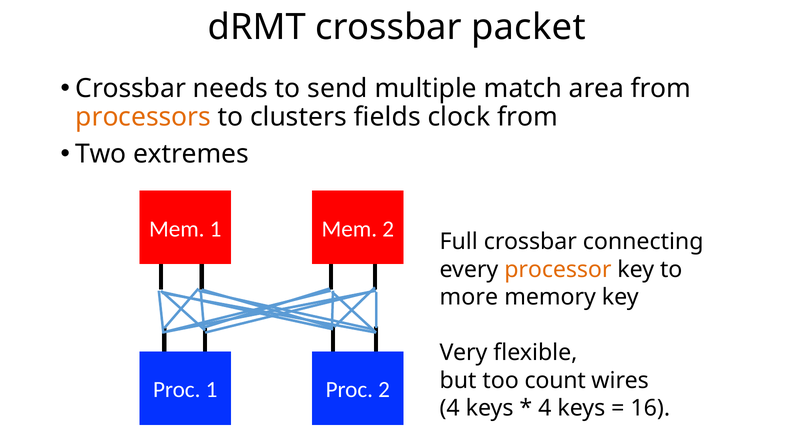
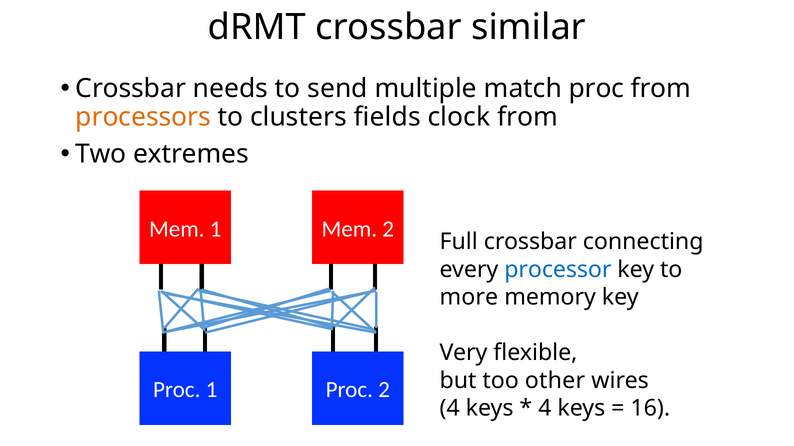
packet: packet -> similar
match area: area -> proc
processor colour: orange -> blue
count: count -> other
